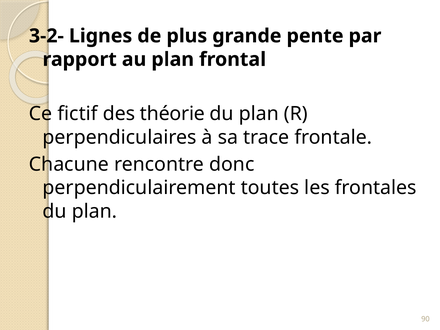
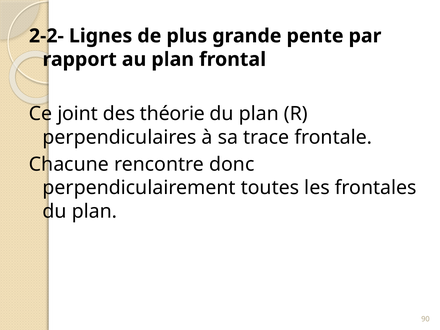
3-2-: 3-2- -> 2-2-
fictif: fictif -> joint
